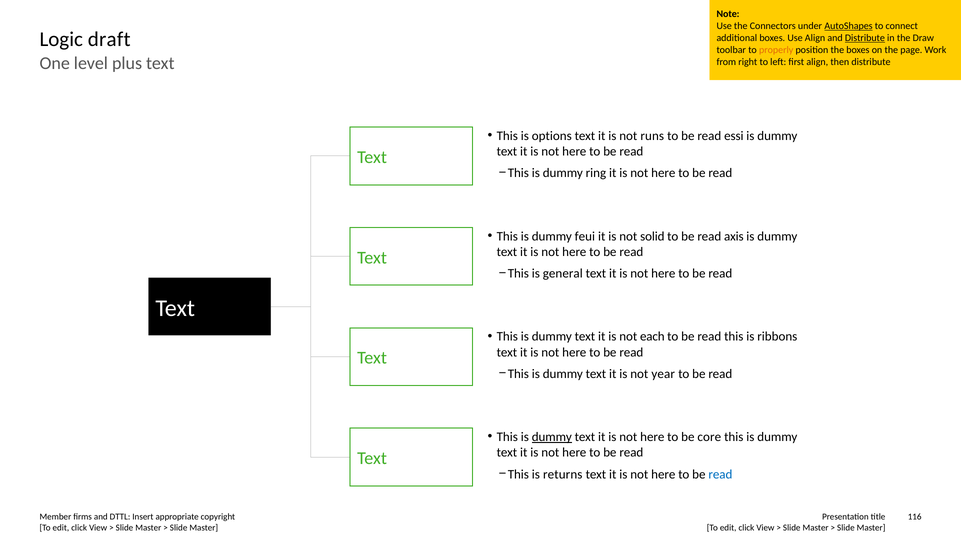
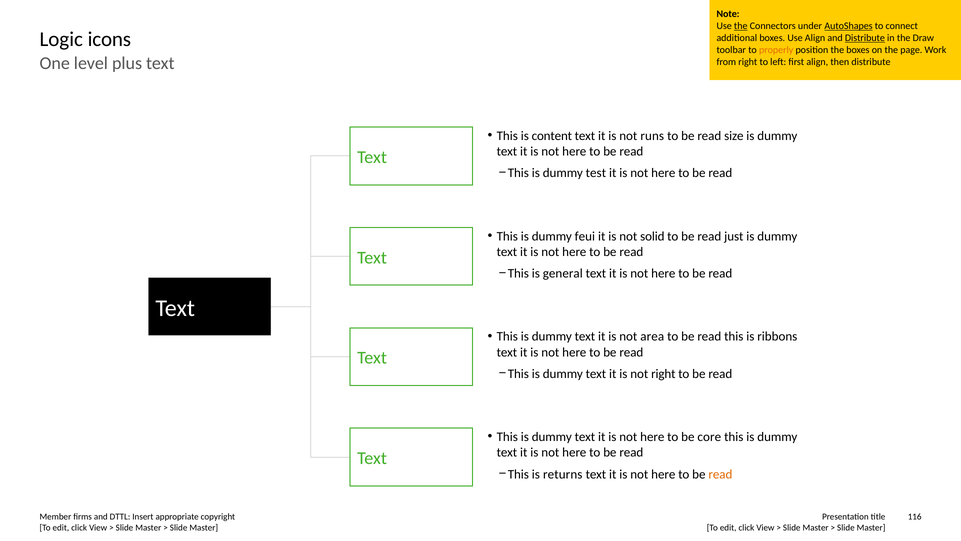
the at (741, 26) underline: none -> present
draft: draft -> icons
options: options -> content
essi: essi -> size
ring: ring -> test
axis: axis -> just
each: each -> area
not year: year -> right
dummy at (552, 437) underline: present -> none
read at (720, 474) colour: blue -> orange
